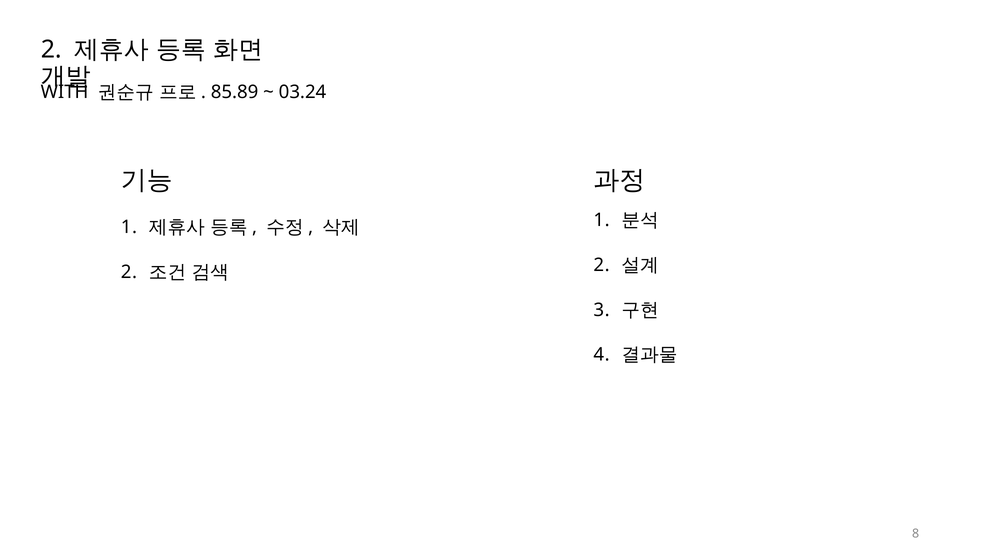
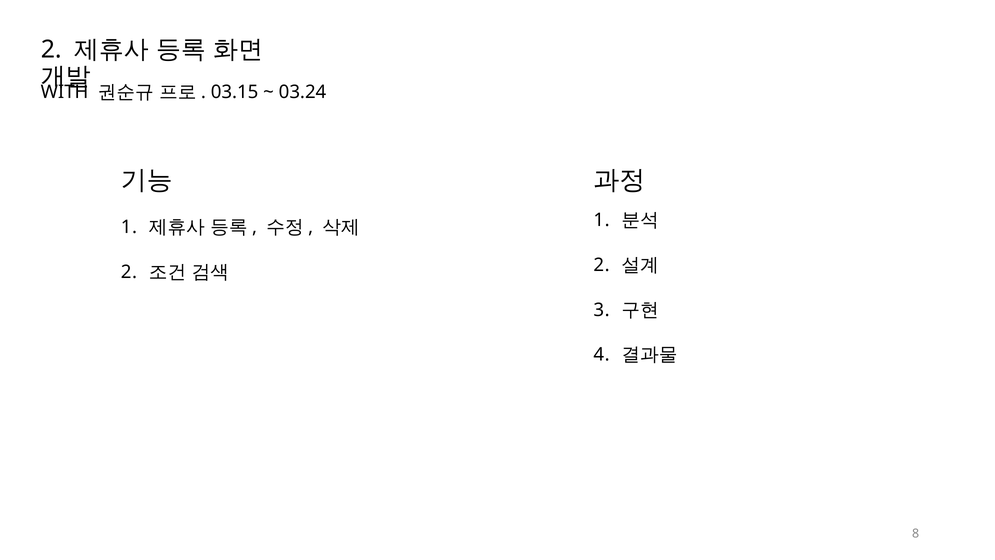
85.89: 85.89 -> 03.15
